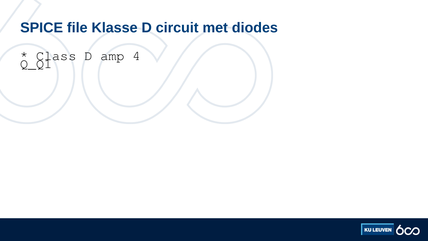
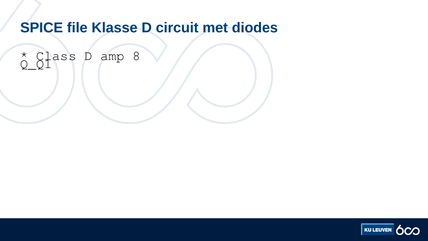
4: 4 -> 8
